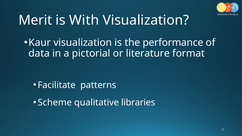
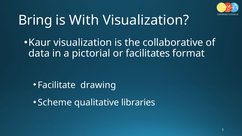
Merit: Merit -> Bring
performance: performance -> collaborative
literature: literature -> facilitates
patterns: patterns -> drawing
